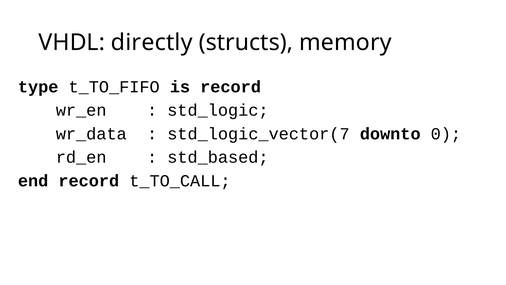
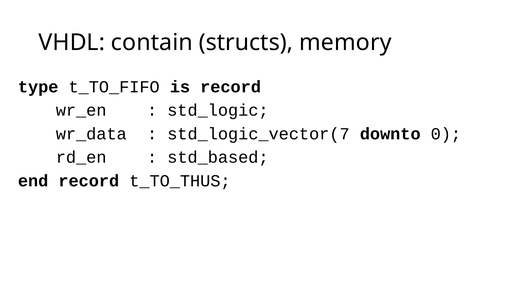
directly: directly -> contain
t_TO_CALL: t_TO_CALL -> t_TO_THUS
